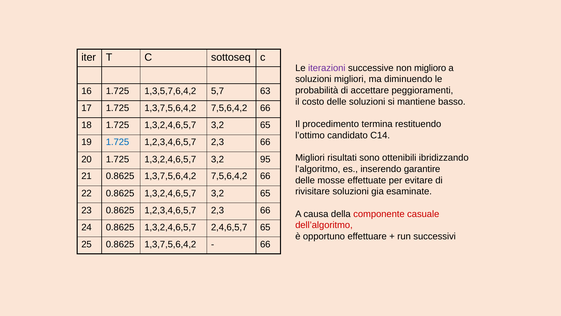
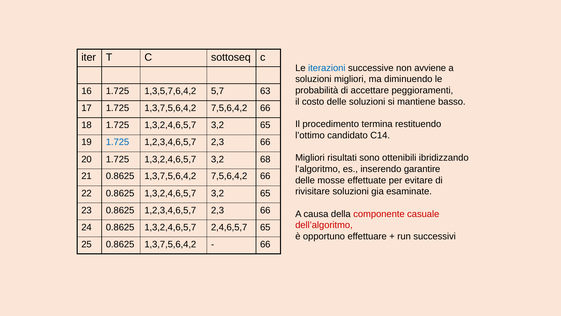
iterazioni colour: purple -> blue
miglioro: miglioro -> avviene
95: 95 -> 68
